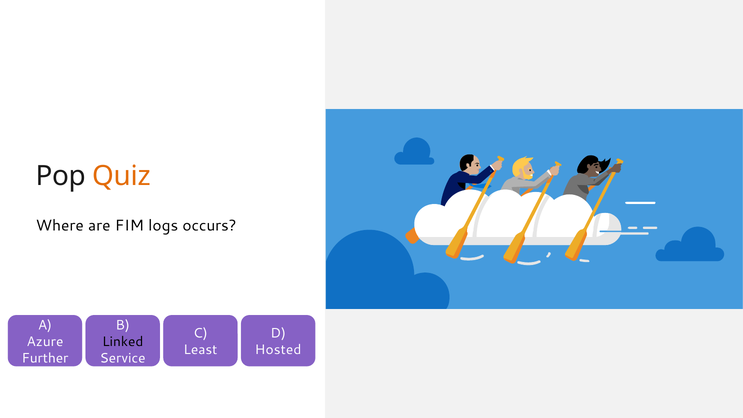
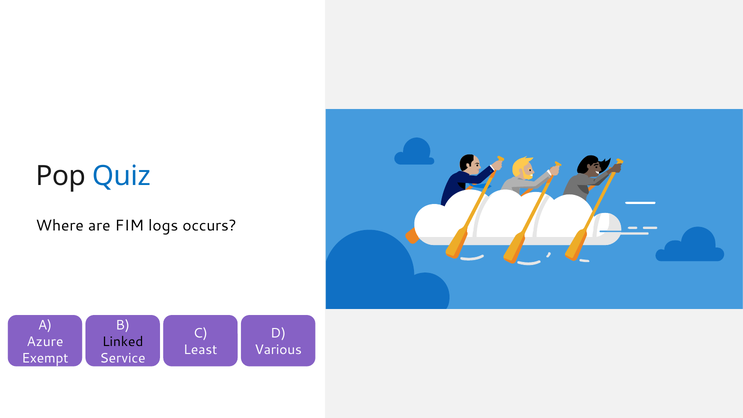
Quiz colour: orange -> blue
Hosted: Hosted -> Various
Further: Further -> Exempt
